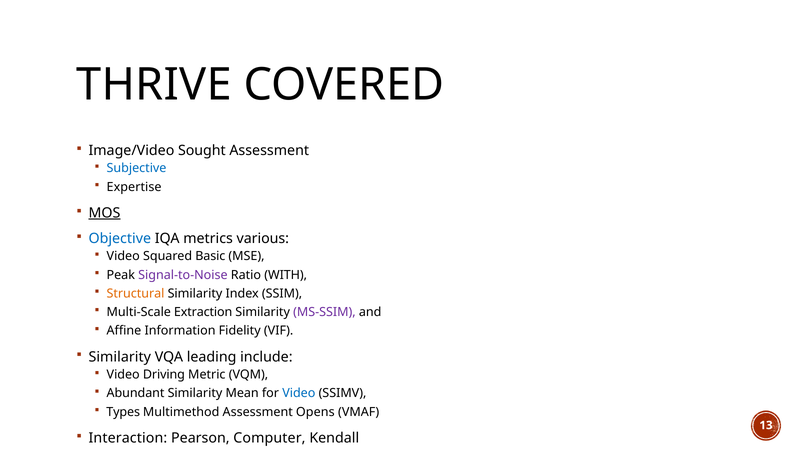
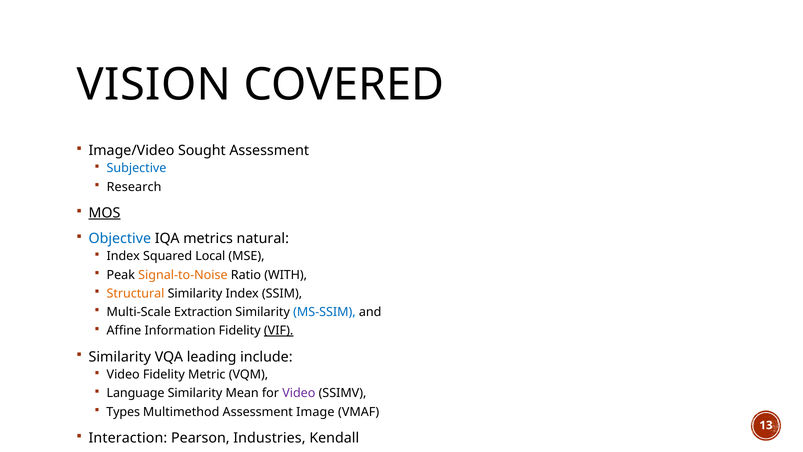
THRIVE: THRIVE -> VISION
Expertise: Expertise -> Research
various: various -> natural
Video at (123, 256): Video -> Index
Basic: Basic -> Local
Signal-to-Noise colour: purple -> orange
MS-SSIM colour: purple -> blue
VIF underline: none -> present
Video Driving: Driving -> Fidelity
Abundant: Abundant -> Language
Video at (299, 393) colour: blue -> purple
Opens: Opens -> Image
Computer: Computer -> Industries
